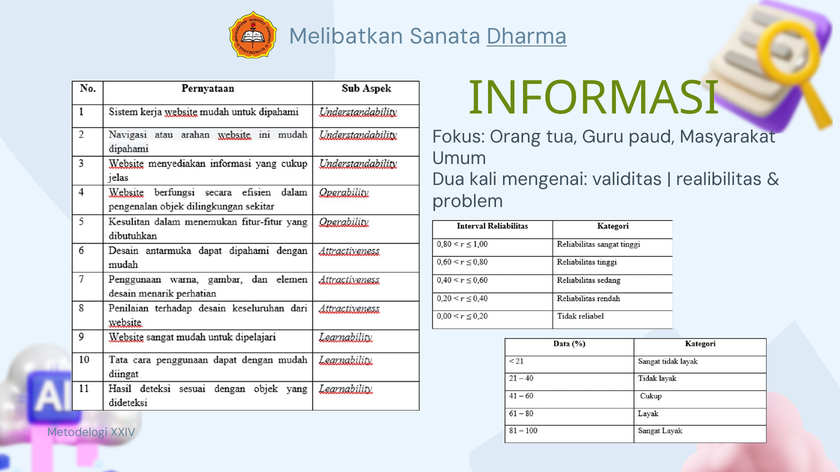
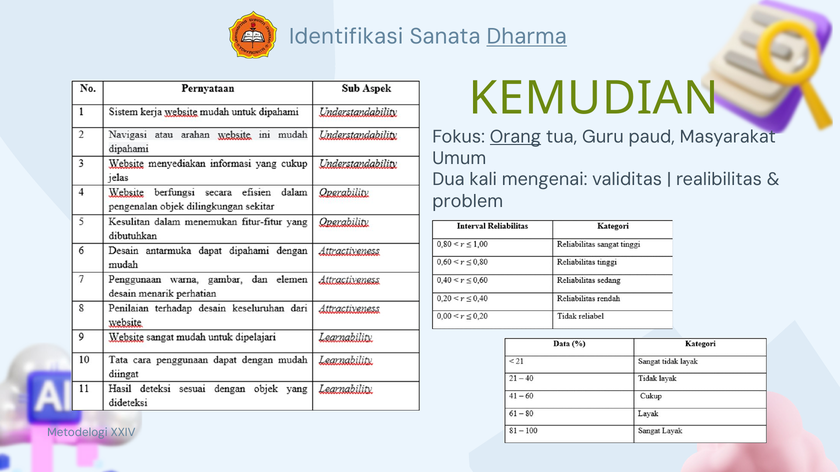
Melibatkan: Melibatkan -> Identifikasi
INFORMASI: INFORMASI -> KEMUDIAN
Orang underline: none -> present
